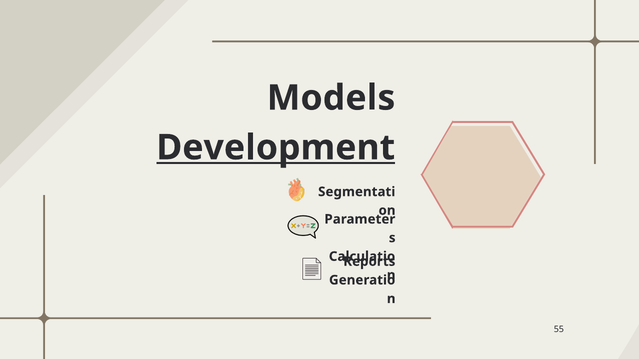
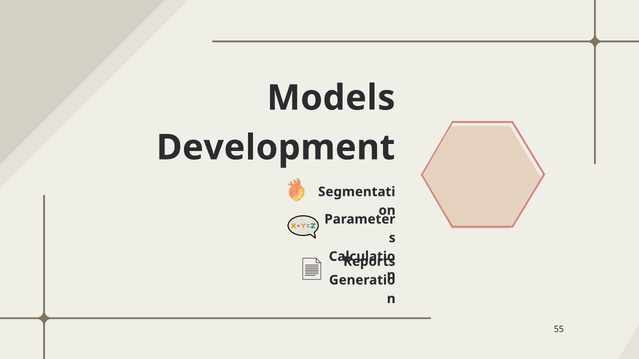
Development underline: present -> none
